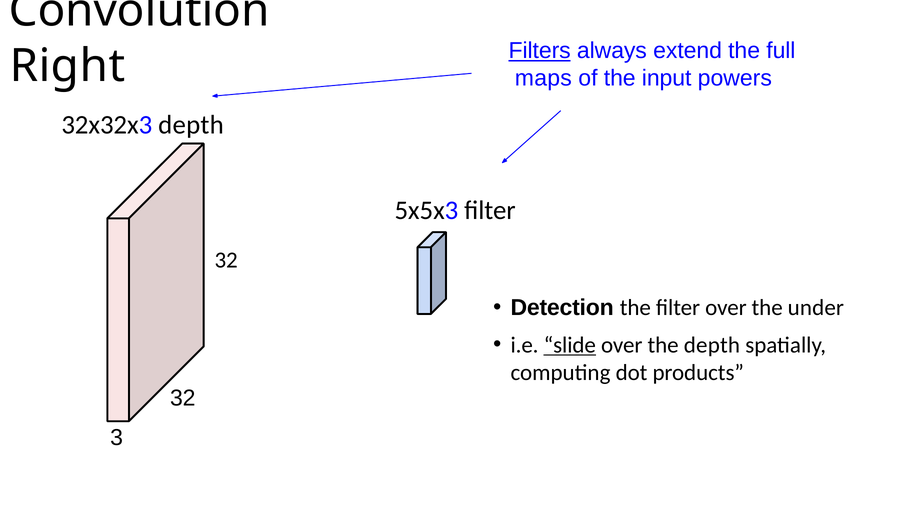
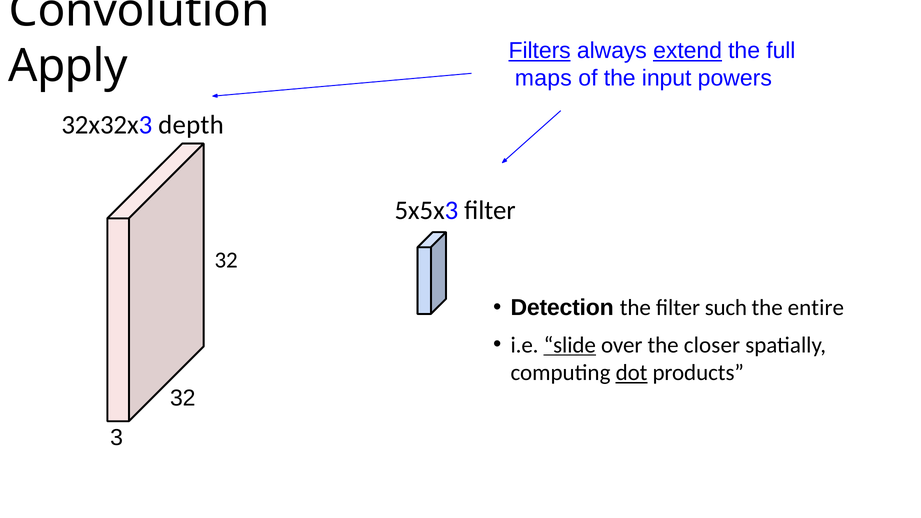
extend underline: none -> present
Right: Right -> Apply
filter over: over -> such
under: under -> entire
the depth: depth -> closer
dot underline: none -> present
